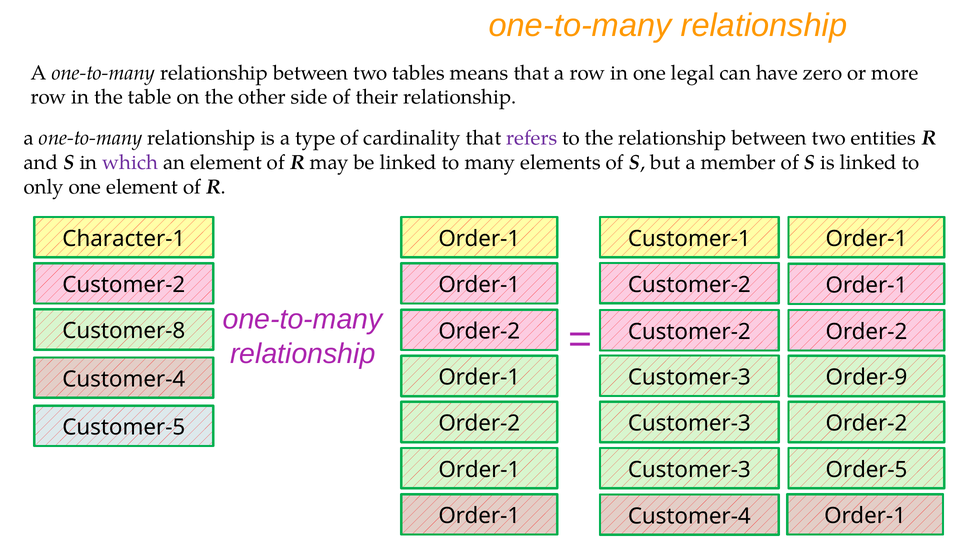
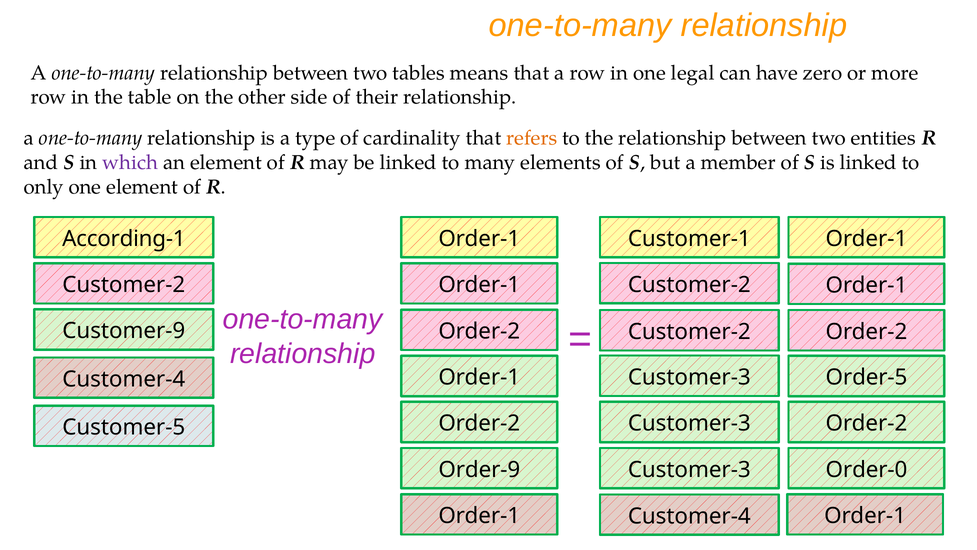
refers colour: purple -> orange
Character-1: Character-1 -> According-1
Customer-8: Customer-8 -> Customer-9
Order-9: Order-9 -> Order-5
Order-1 at (479, 469): Order-1 -> Order-9
Order-5: Order-5 -> Order-0
